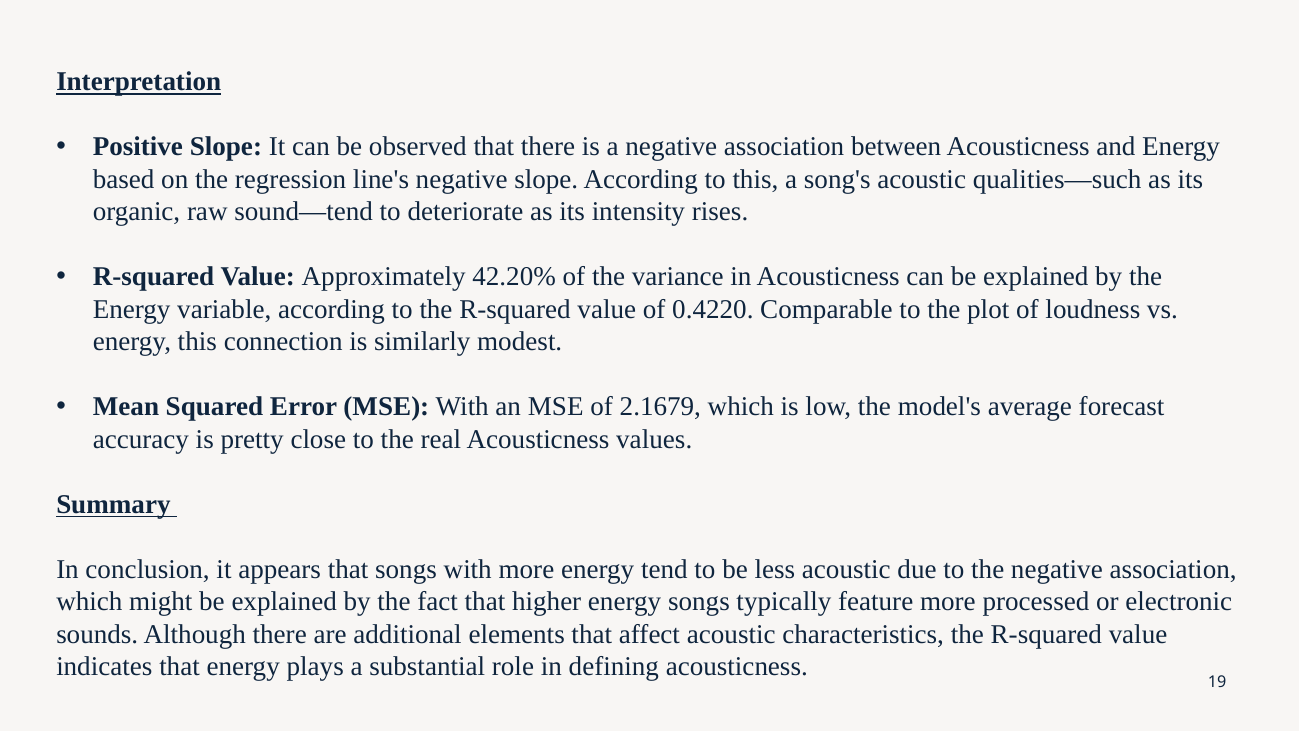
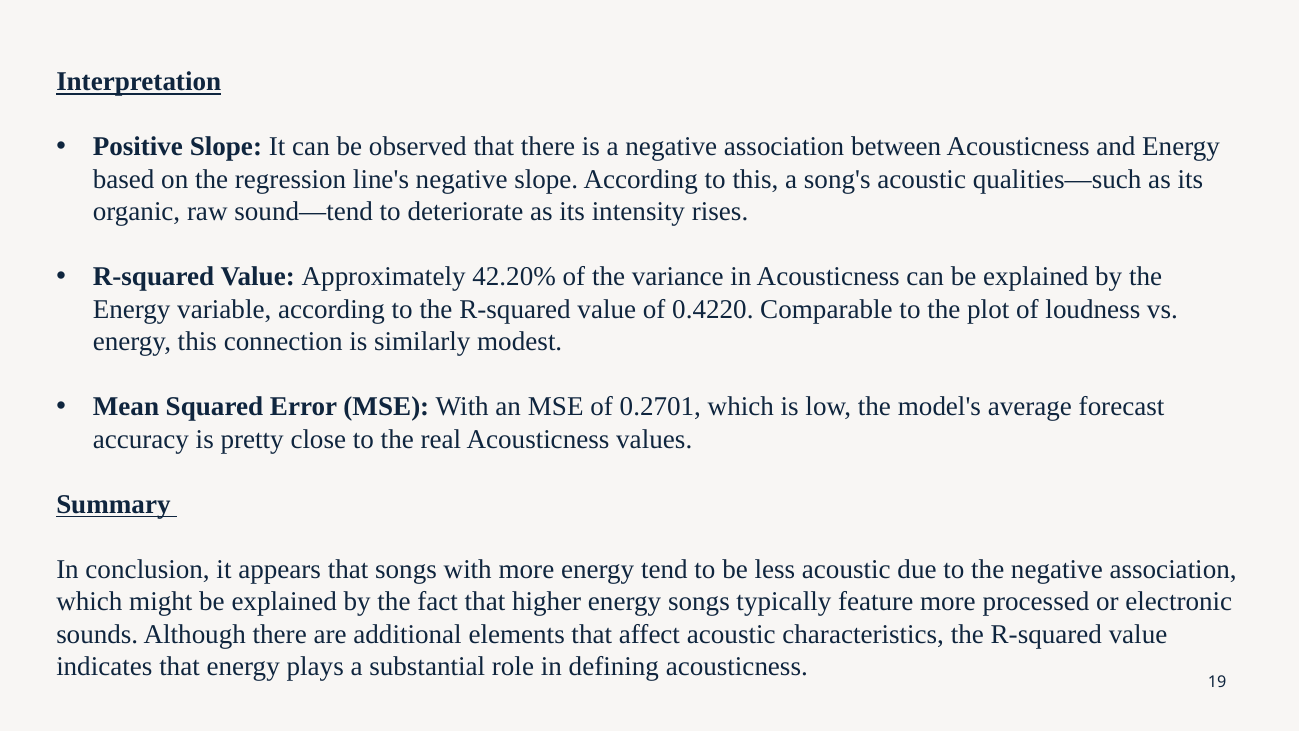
2.1679: 2.1679 -> 0.2701
